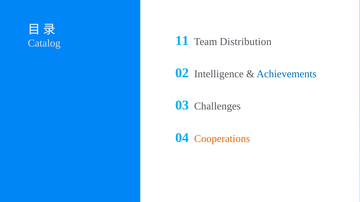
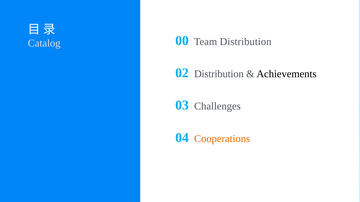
11: 11 -> 00
02 Intelligence: Intelligence -> Distribution
Achievements colour: blue -> black
